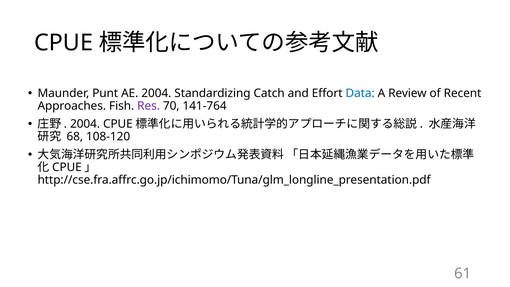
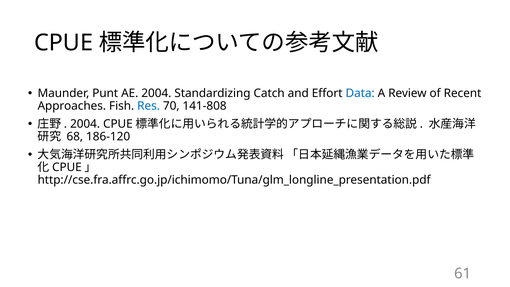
Res colour: purple -> blue
141-764: 141-764 -> 141-808
108-120: 108-120 -> 186-120
